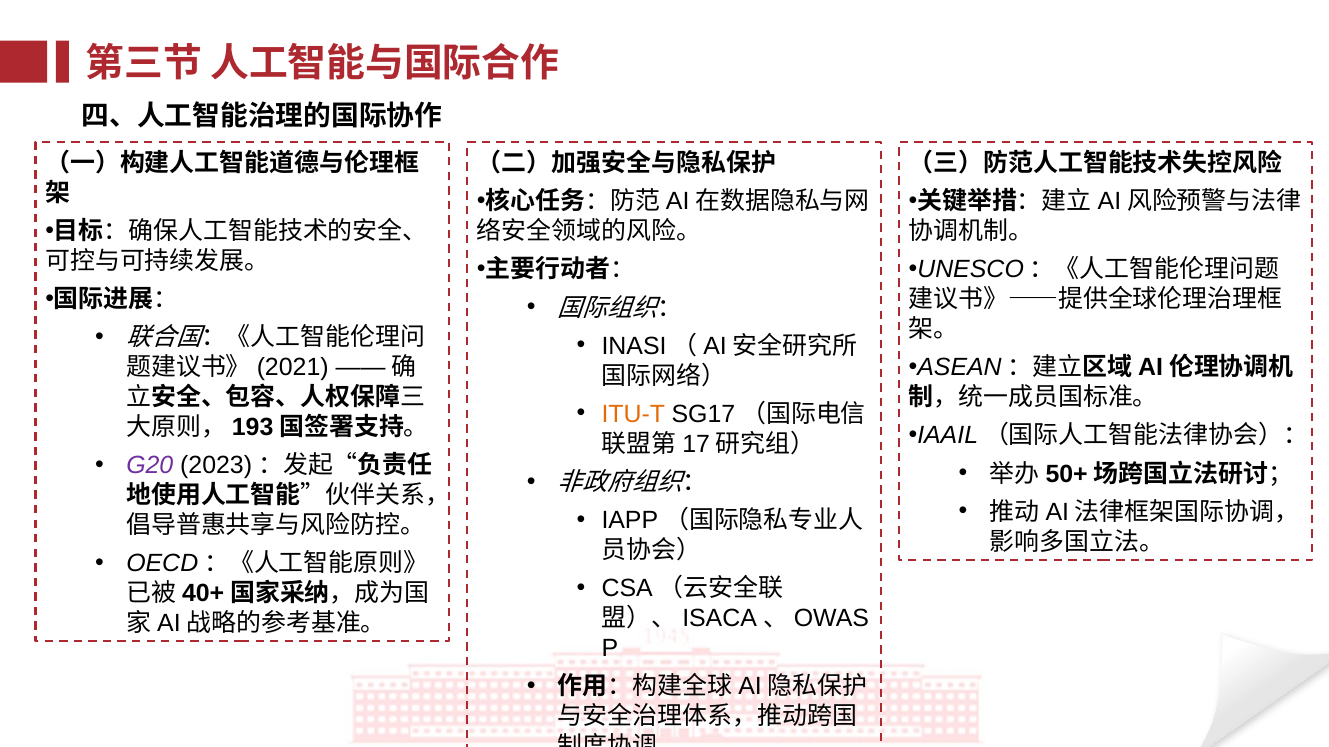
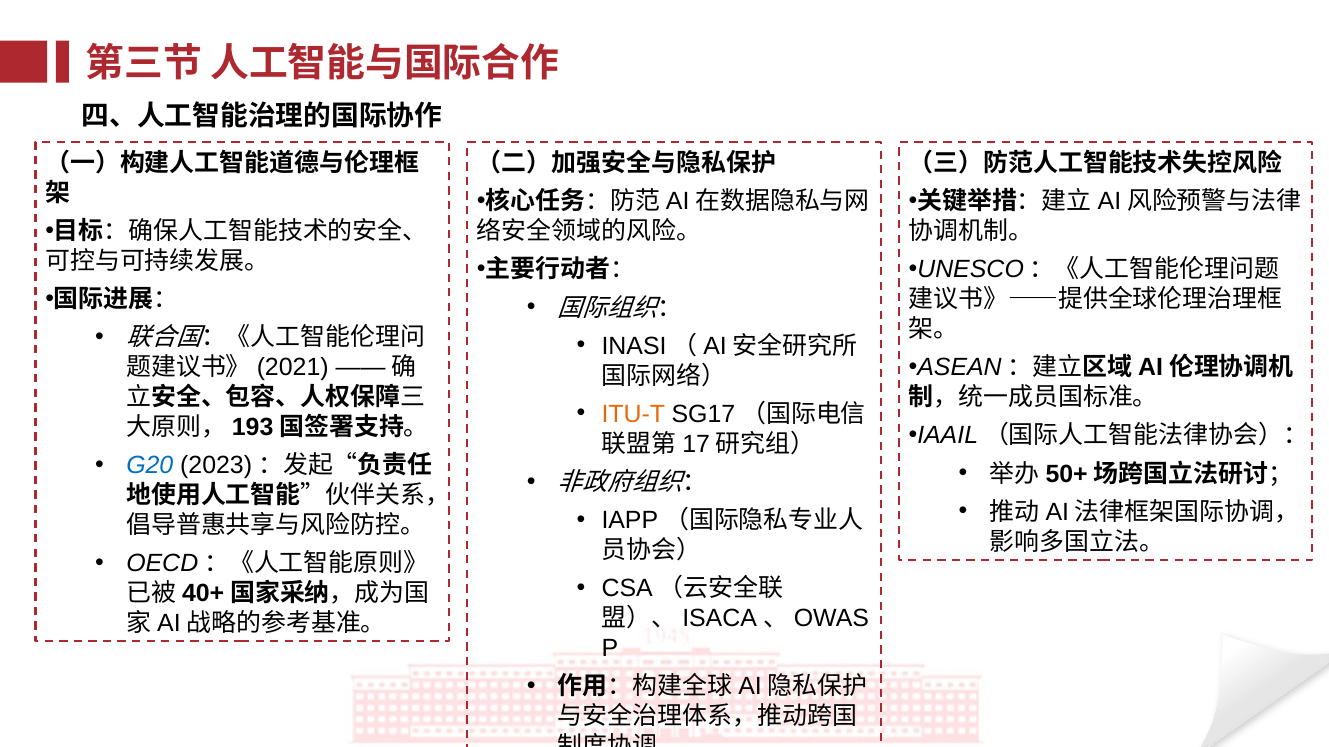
G20 colour: purple -> blue
